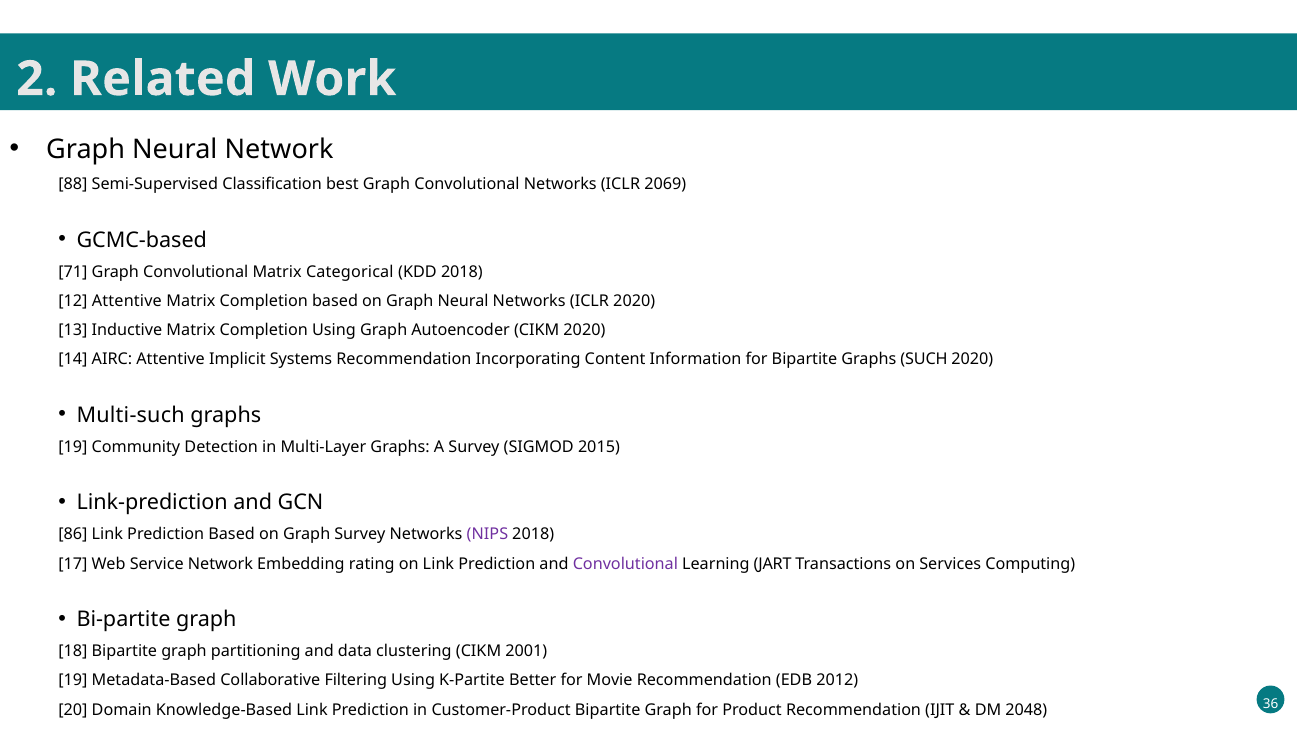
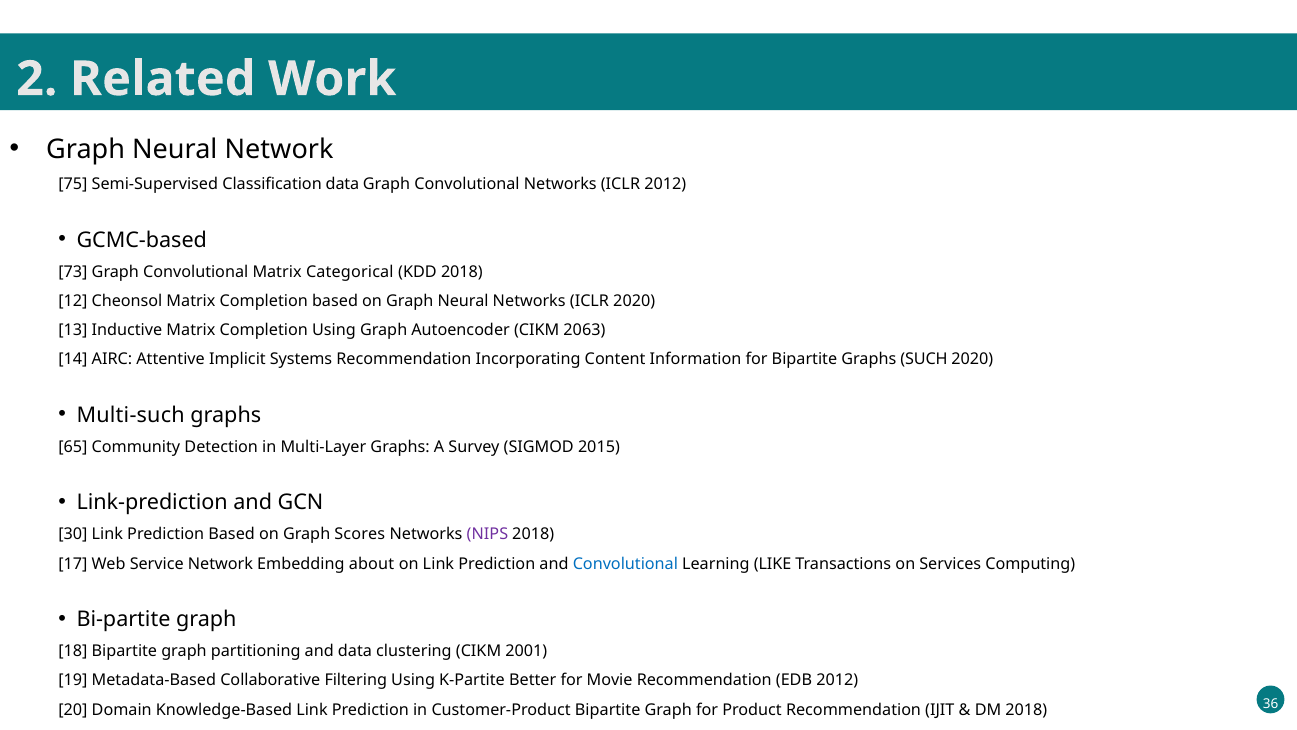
88: 88 -> 75
Classification best: best -> data
ICLR 2069: 2069 -> 2012
71: 71 -> 73
12 Attentive: Attentive -> Cheonsol
CIKM 2020: 2020 -> 2063
19 at (73, 447): 19 -> 65
86: 86 -> 30
Graph Survey: Survey -> Scores
rating: rating -> about
Convolutional at (625, 563) colour: purple -> blue
JART: JART -> LIKE
DM 2048: 2048 -> 2018
